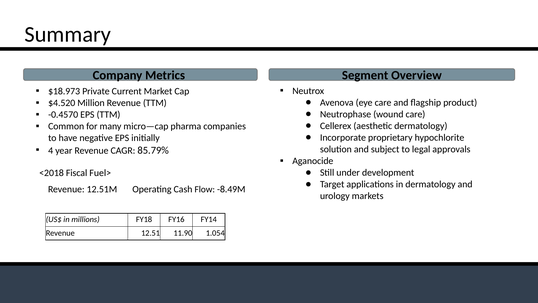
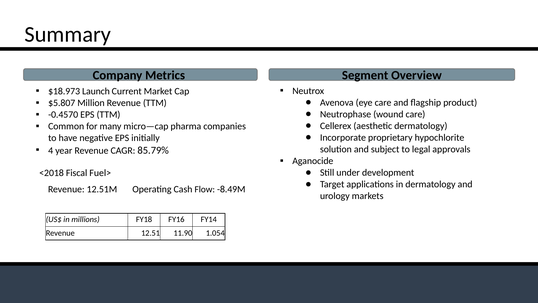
Private: Private -> Launch
$4.520: $4.520 -> $5.807
